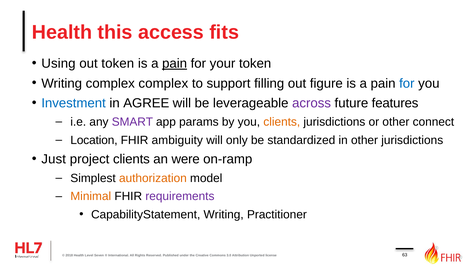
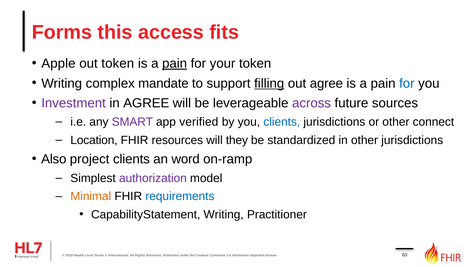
Health at (62, 32): Health -> Forms
Using: Using -> Apple
complex complex: complex -> mandate
filling underline: none -> present
out figure: figure -> agree
Investment colour: blue -> purple
features: features -> sources
params: params -> verified
clients at (282, 122) colour: orange -> blue
ambiguity: ambiguity -> resources
only: only -> they
Just: Just -> Also
were: were -> word
authorization colour: orange -> purple
requirements colour: purple -> blue
